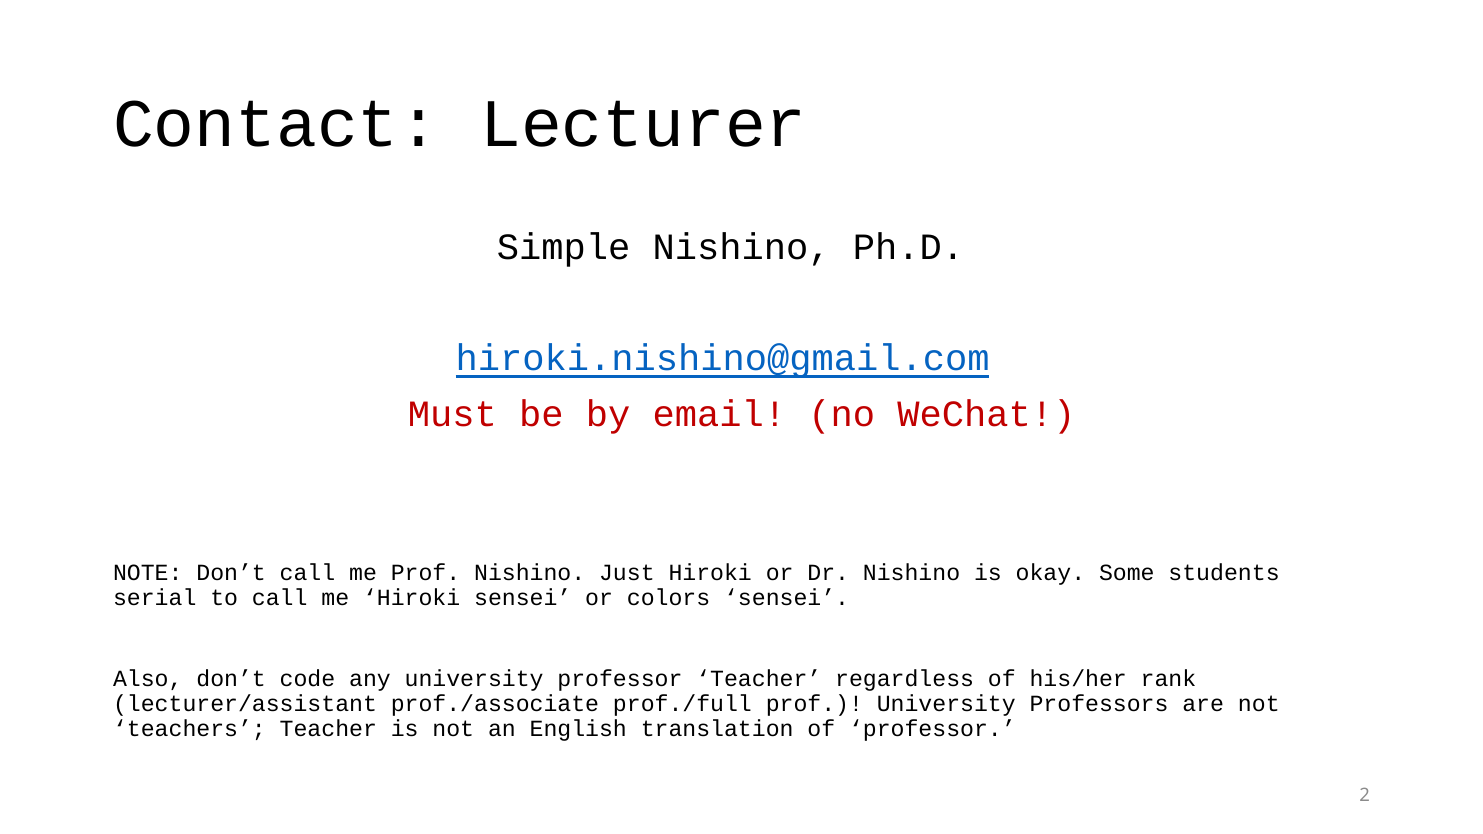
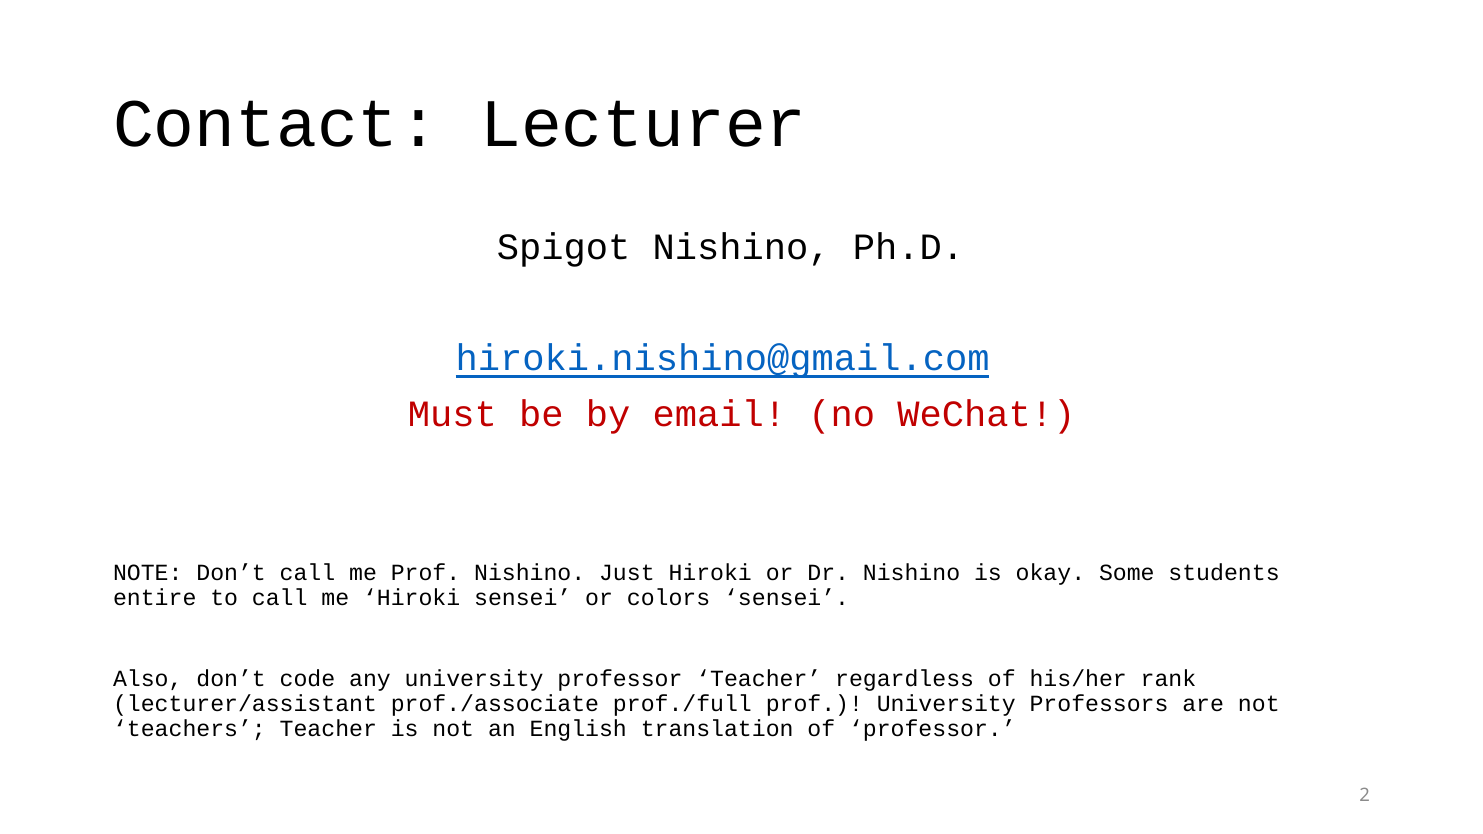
Simple: Simple -> Spigot
serial: serial -> entire
